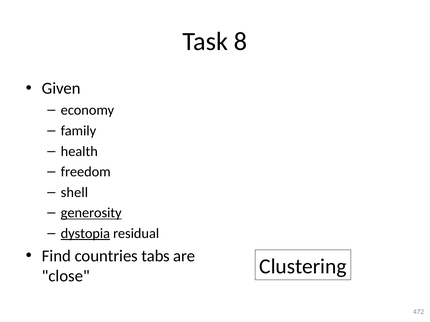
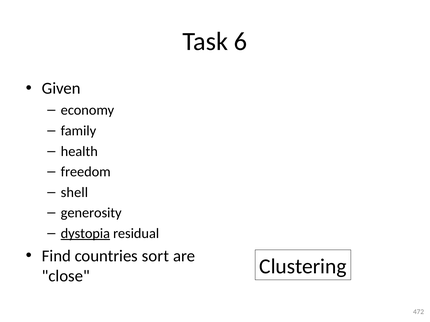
8: 8 -> 6
generosity underline: present -> none
tabs: tabs -> sort
